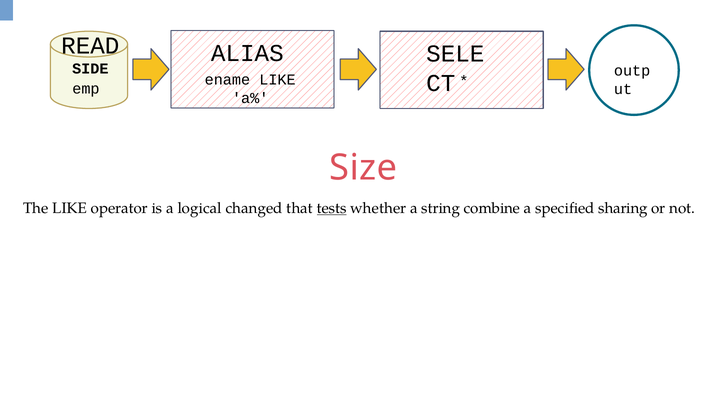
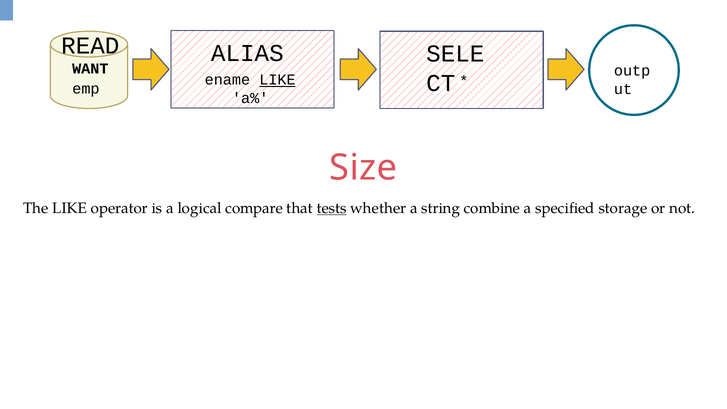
SIDE: SIDE -> WANT
LIKE at (277, 80) underline: none -> present
changed: changed -> compare
sharing: sharing -> storage
